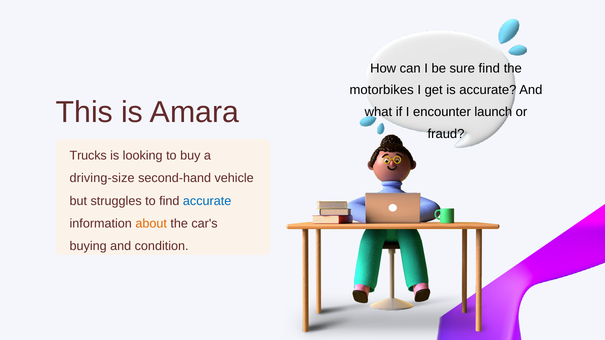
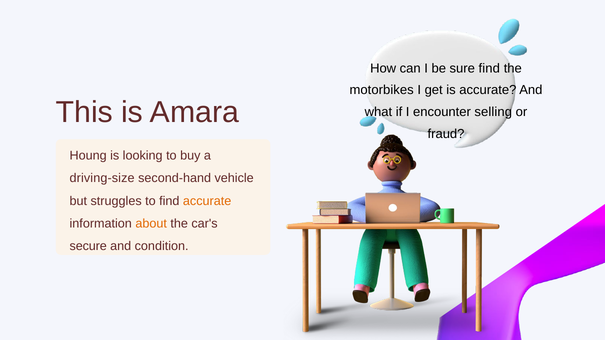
launch: launch -> selling
Trucks: Trucks -> Houng
accurate at (207, 201) colour: blue -> orange
buying: buying -> secure
